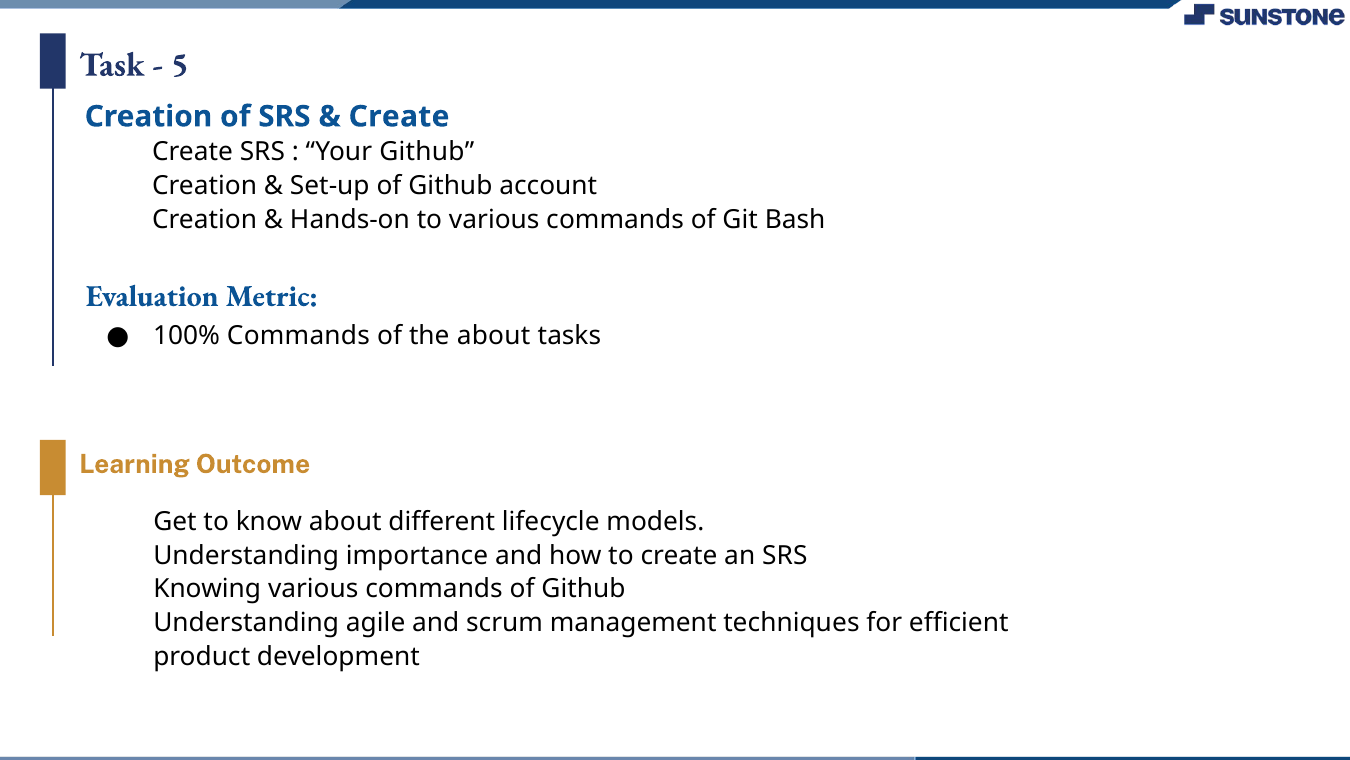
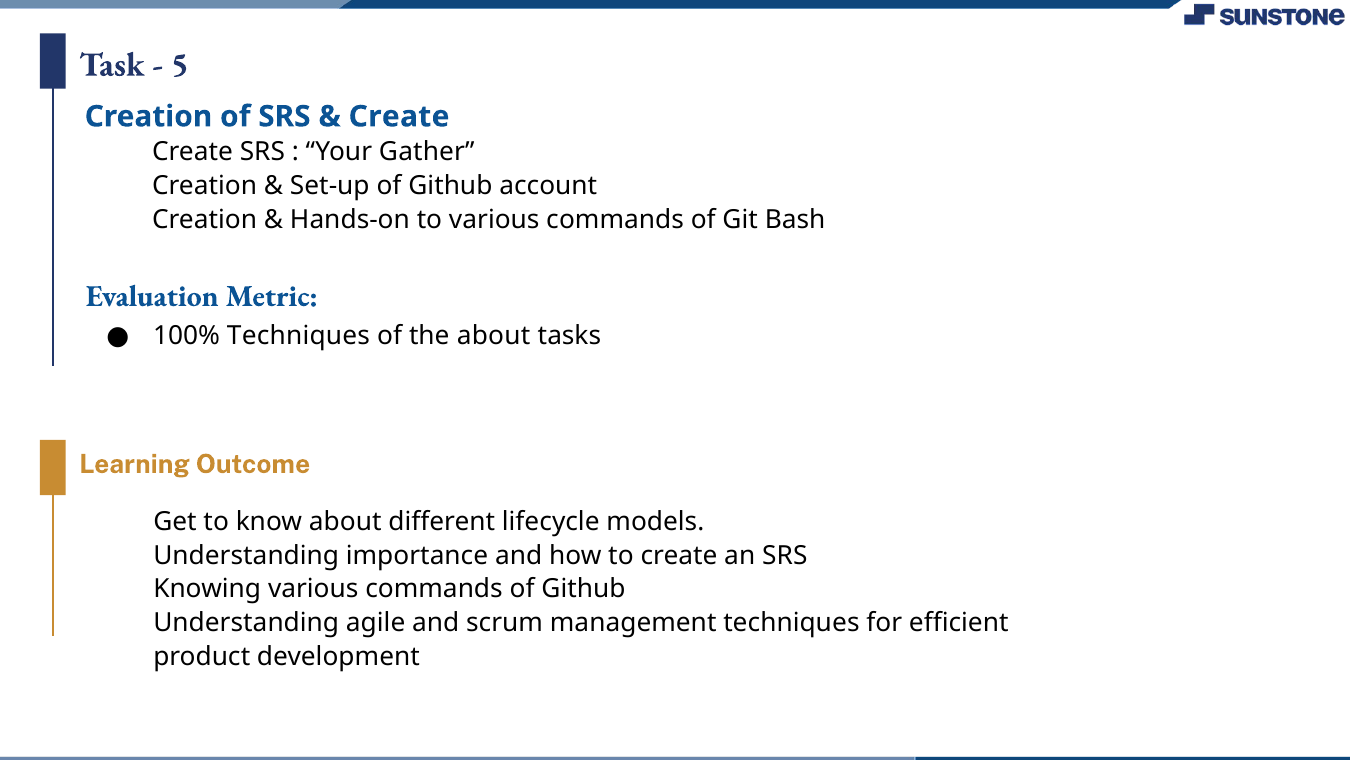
Your Github: Github -> Gather
100% Commands: Commands -> Techniques
